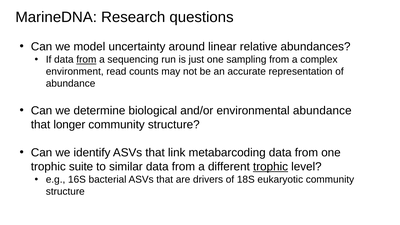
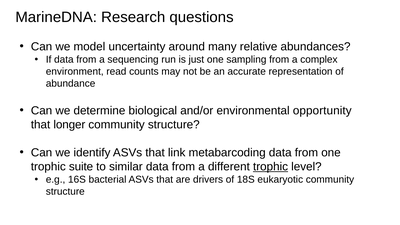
linear: linear -> many
from at (86, 60) underline: present -> none
environmental abundance: abundance -> opportunity
